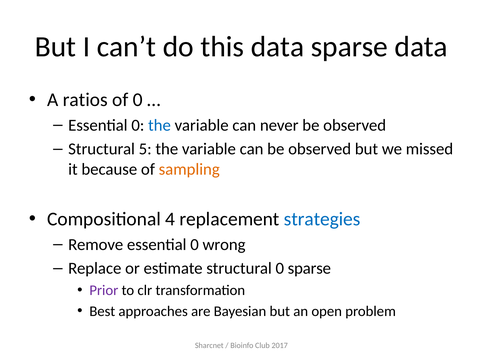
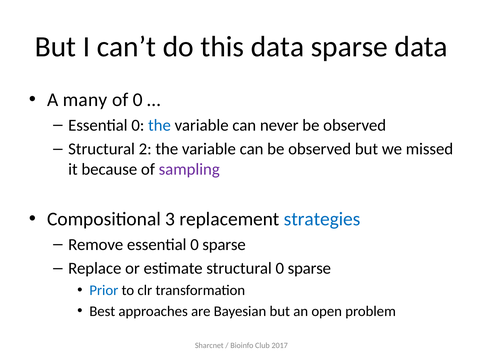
ratios: ratios -> many
5: 5 -> 2
sampling colour: orange -> purple
4: 4 -> 3
essential 0 wrong: wrong -> sparse
Prior colour: purple -> blue
